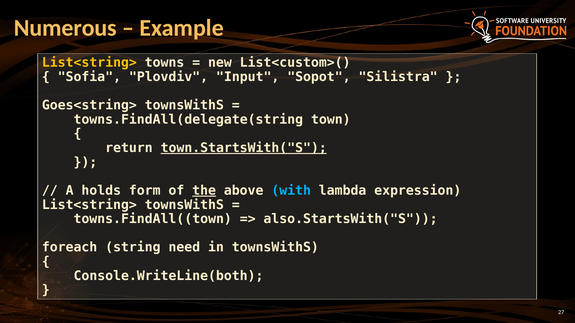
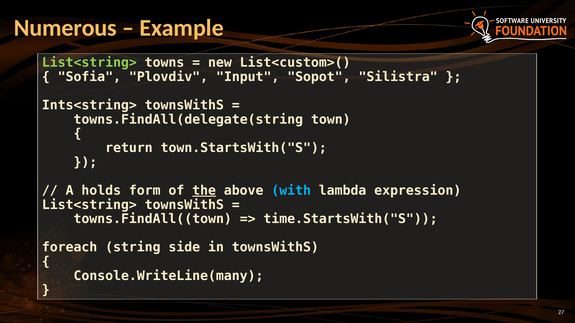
List<string> at (89, 63) colour: yellow -> light green
Goes<string>: Goes<string> -> Ints<string>
town.StartsWith("S underline: present -> none
also.StartsWith("S: also.StartsWith("S -> time.StartsWith("S
need: need -> side
Console.WriteLine(both: Console.WriteLine(both -> Console.WriteLine(many
